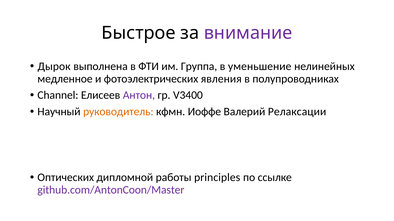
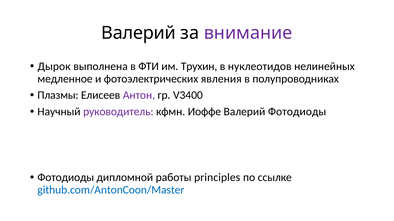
Быстрое at (138, 33): Быстрое -> Валерий
Группа: Группа -> Трухин
уменьшение: уменьшение -> нуклеотидов
Channel: Channel -> Плазмы
руководитель colour: orange -> purple
Валерий Релаксации: Релаксации -> Фотодиоды
Оптических at (66, 178): Оптических -> Фотодиоды
github.com/AntonCoon/Master colour: purple -> blue
